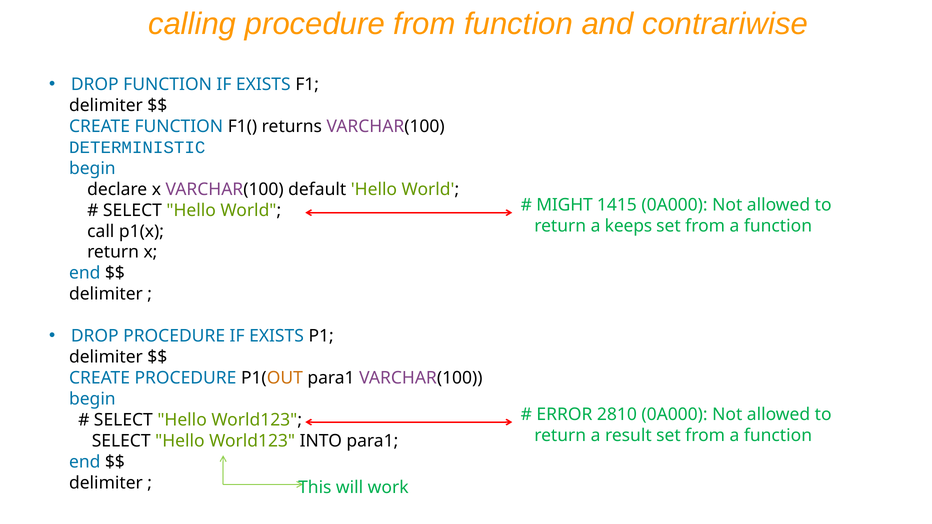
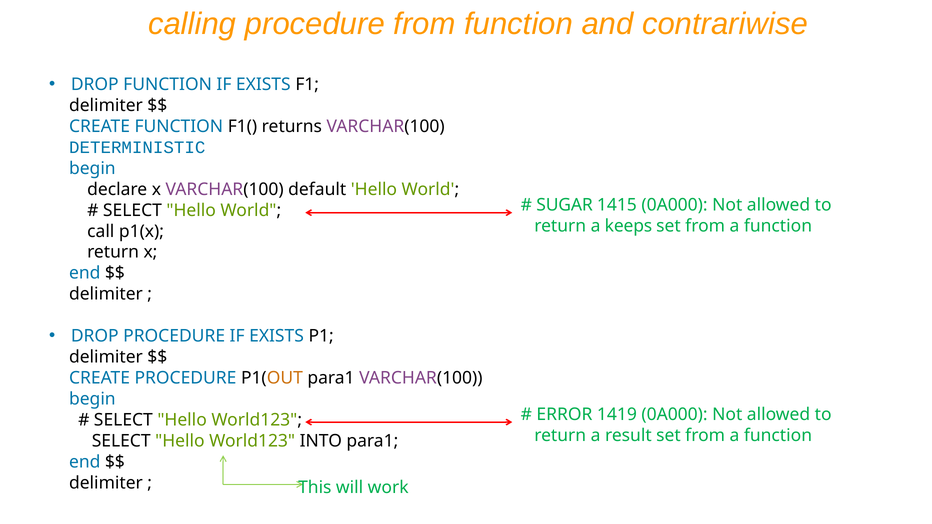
MIGHT: MIGHT -> SUGAR
2810: 2810 -> 1419
